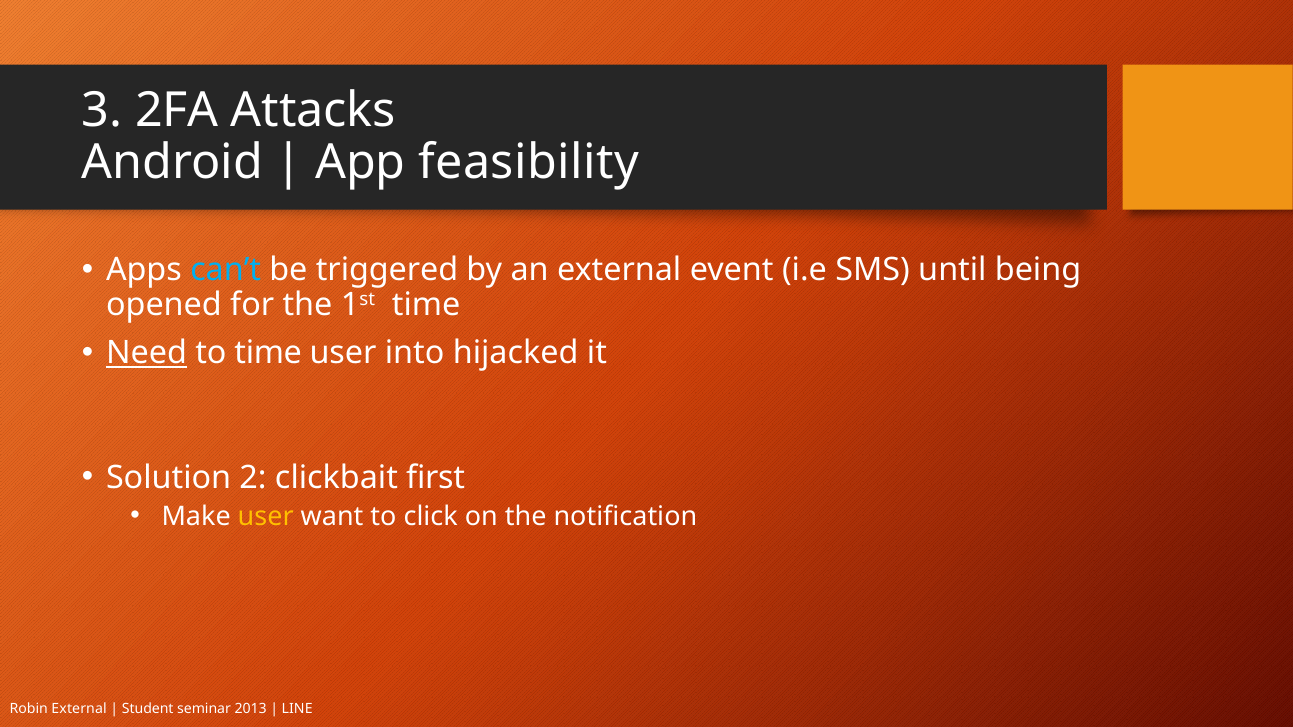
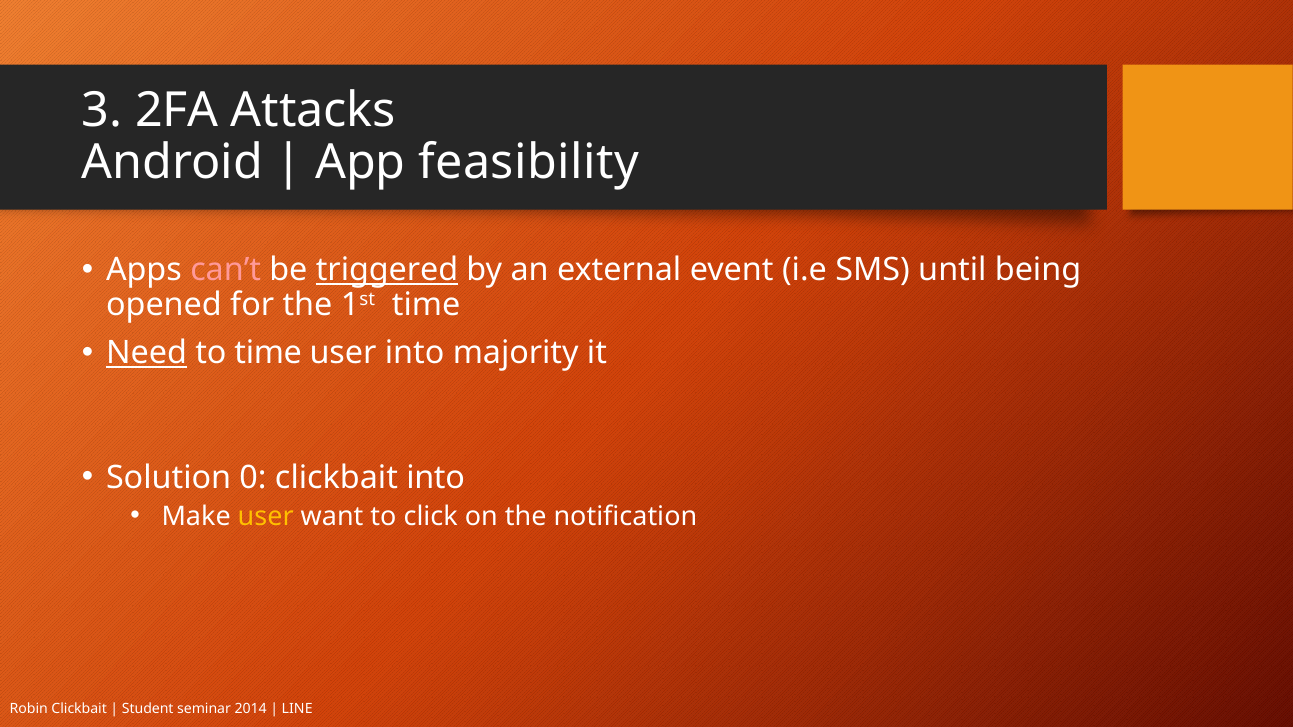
can’t colour: light blue -> pink
triggered underline: none -> present
hijacked: hijacked -> majority
2: 2 -> 0
clickbait first: first -> into
Robin External: External -> Clickbait
2013: 2013 -> 2014
